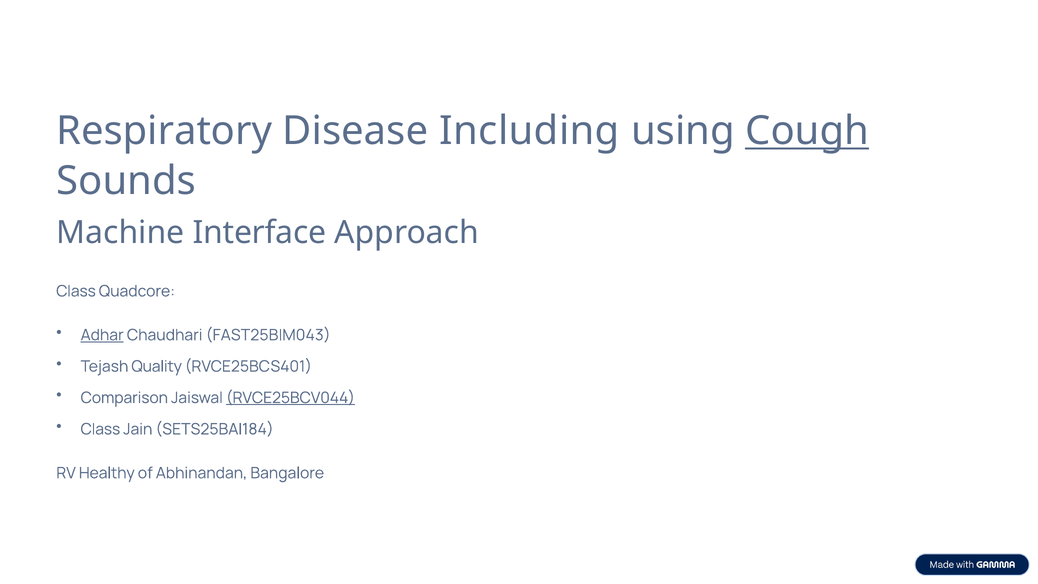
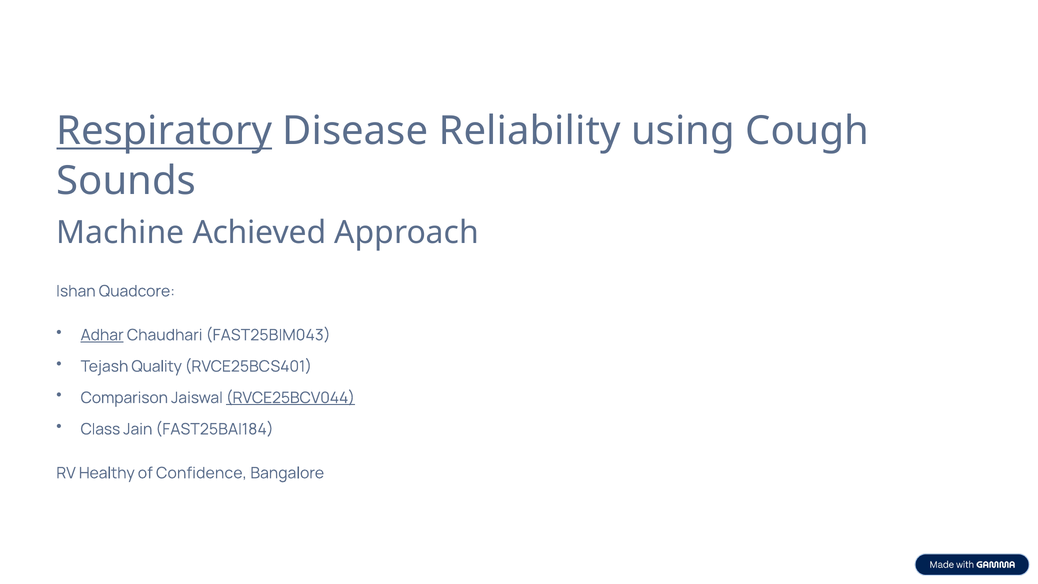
Respiratory underline: none -> present
Including: Including -> Reliability
Cough underline: present -> none
Interface: Interface -> Achieved
Class at (76, 291): Class -> Ishan
SETS25BAI184: SETS25BAI184 -> FAST25BAI184
Abhinandan: Abhinandan -> Confidence
